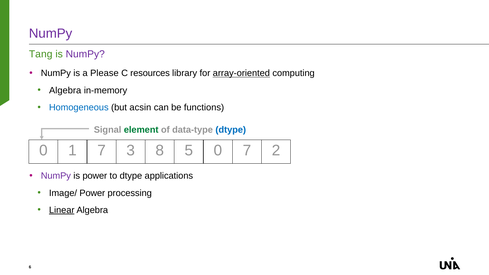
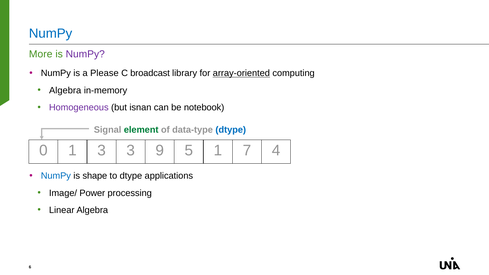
NumPy at (51, 34) colour: purple -> blue
Tang: Tang -> More
resources: resources -> broadcast
Homogeneous colour: blue -> purple
acsin: acsin -> isnan
functions: functions -> notebook
1 7: 7 -> 3
8: 8 -> 9
5 0: 0 -> 1
2: 2 -> 4
NumPy at (56, 176) colour: purple -> blue
is power: power -> shape
Linear underline: present -> none
